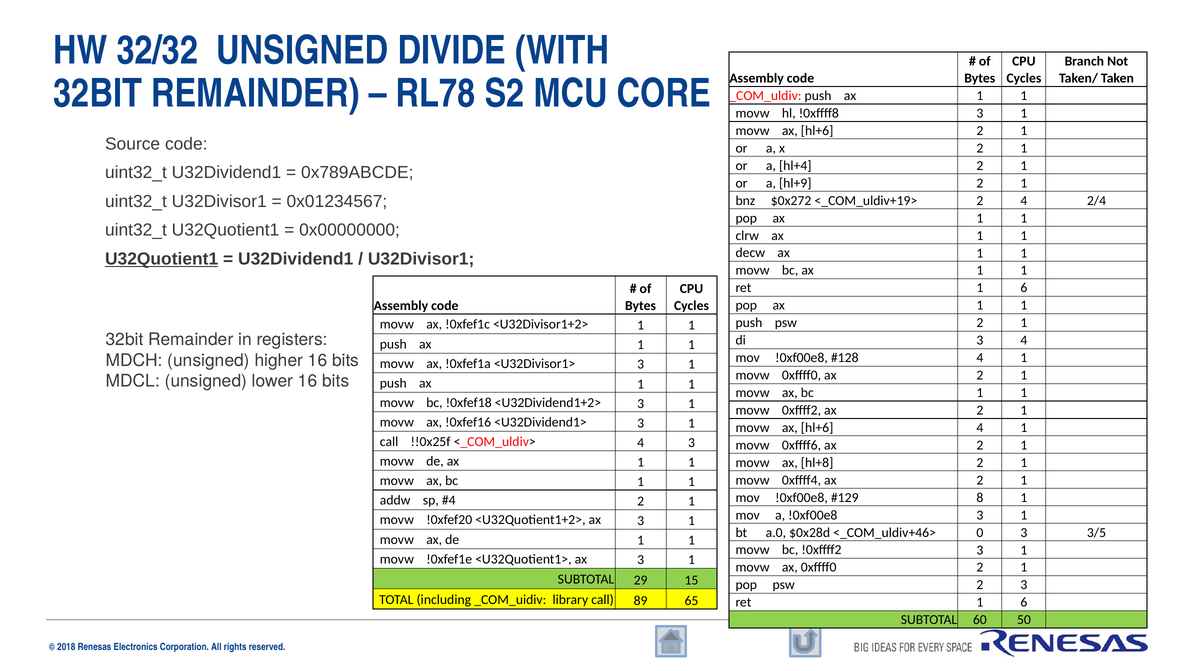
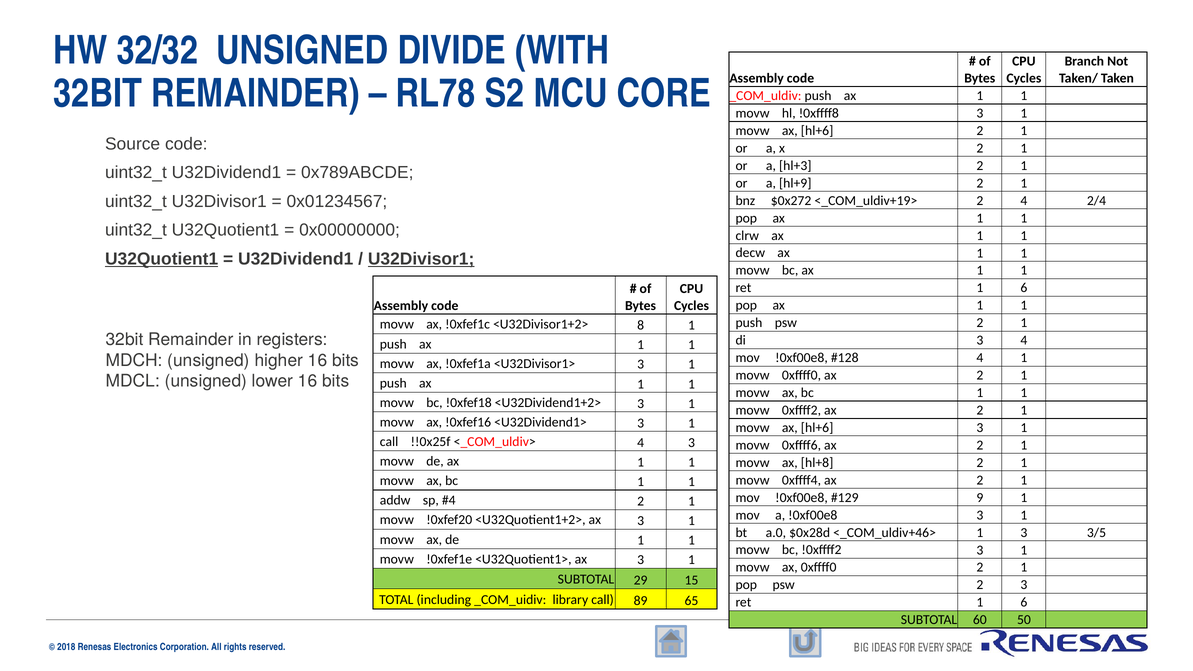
hl+4: hl+4 -> hl+3
U32Divisor1 at (421, 259) underline: none -> present
<U32Divisor1+2> 1: 1 -> 8
hl+6 4: 4 -> 3
8: 8 -> 9
0 at (980, 533): 0 -> 1
